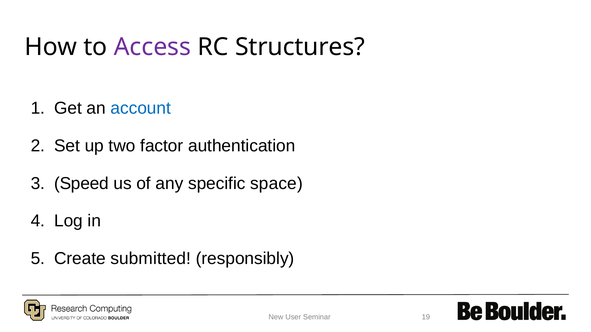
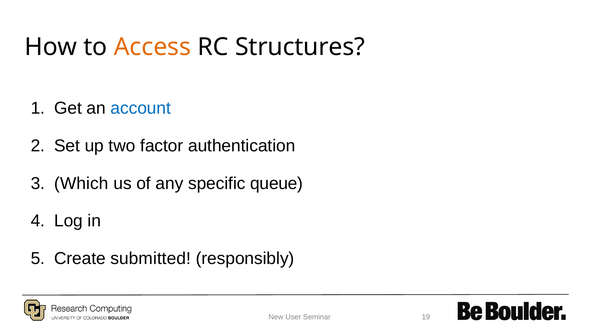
Access colour: purple -> orange
Speed: Speed -> Which
space: space -> queue
